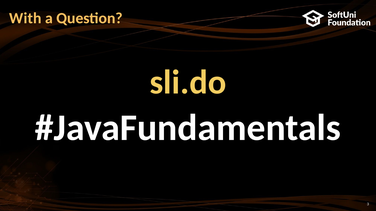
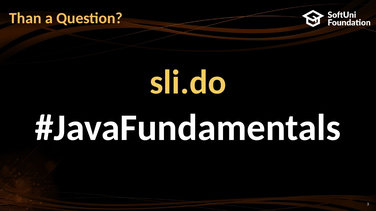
With: With -> Than
